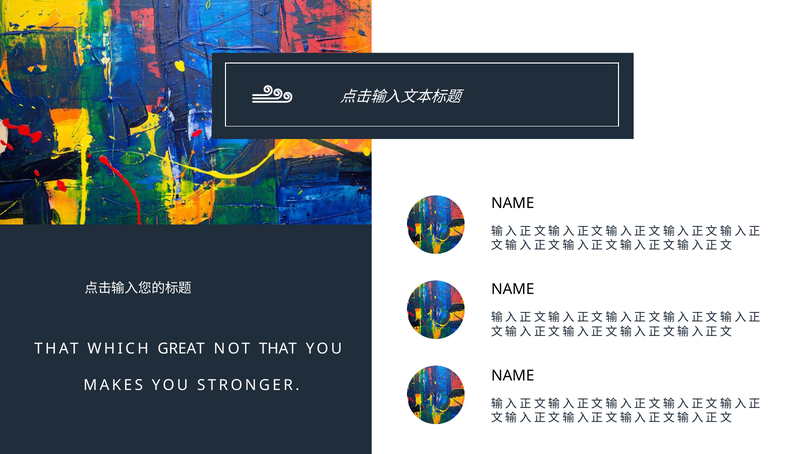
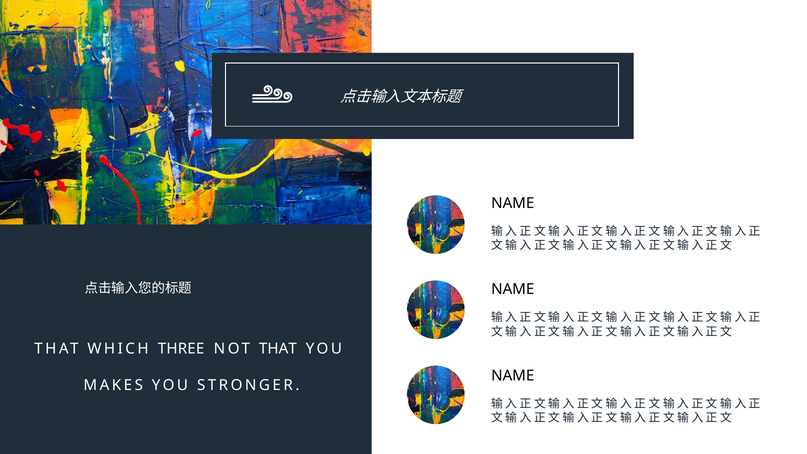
GREAT: GREAT -> THREE
